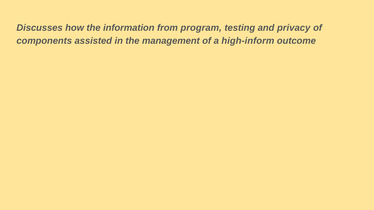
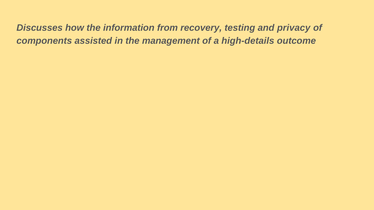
program: program -> recovery
high-inform: high-inform -> high-details
